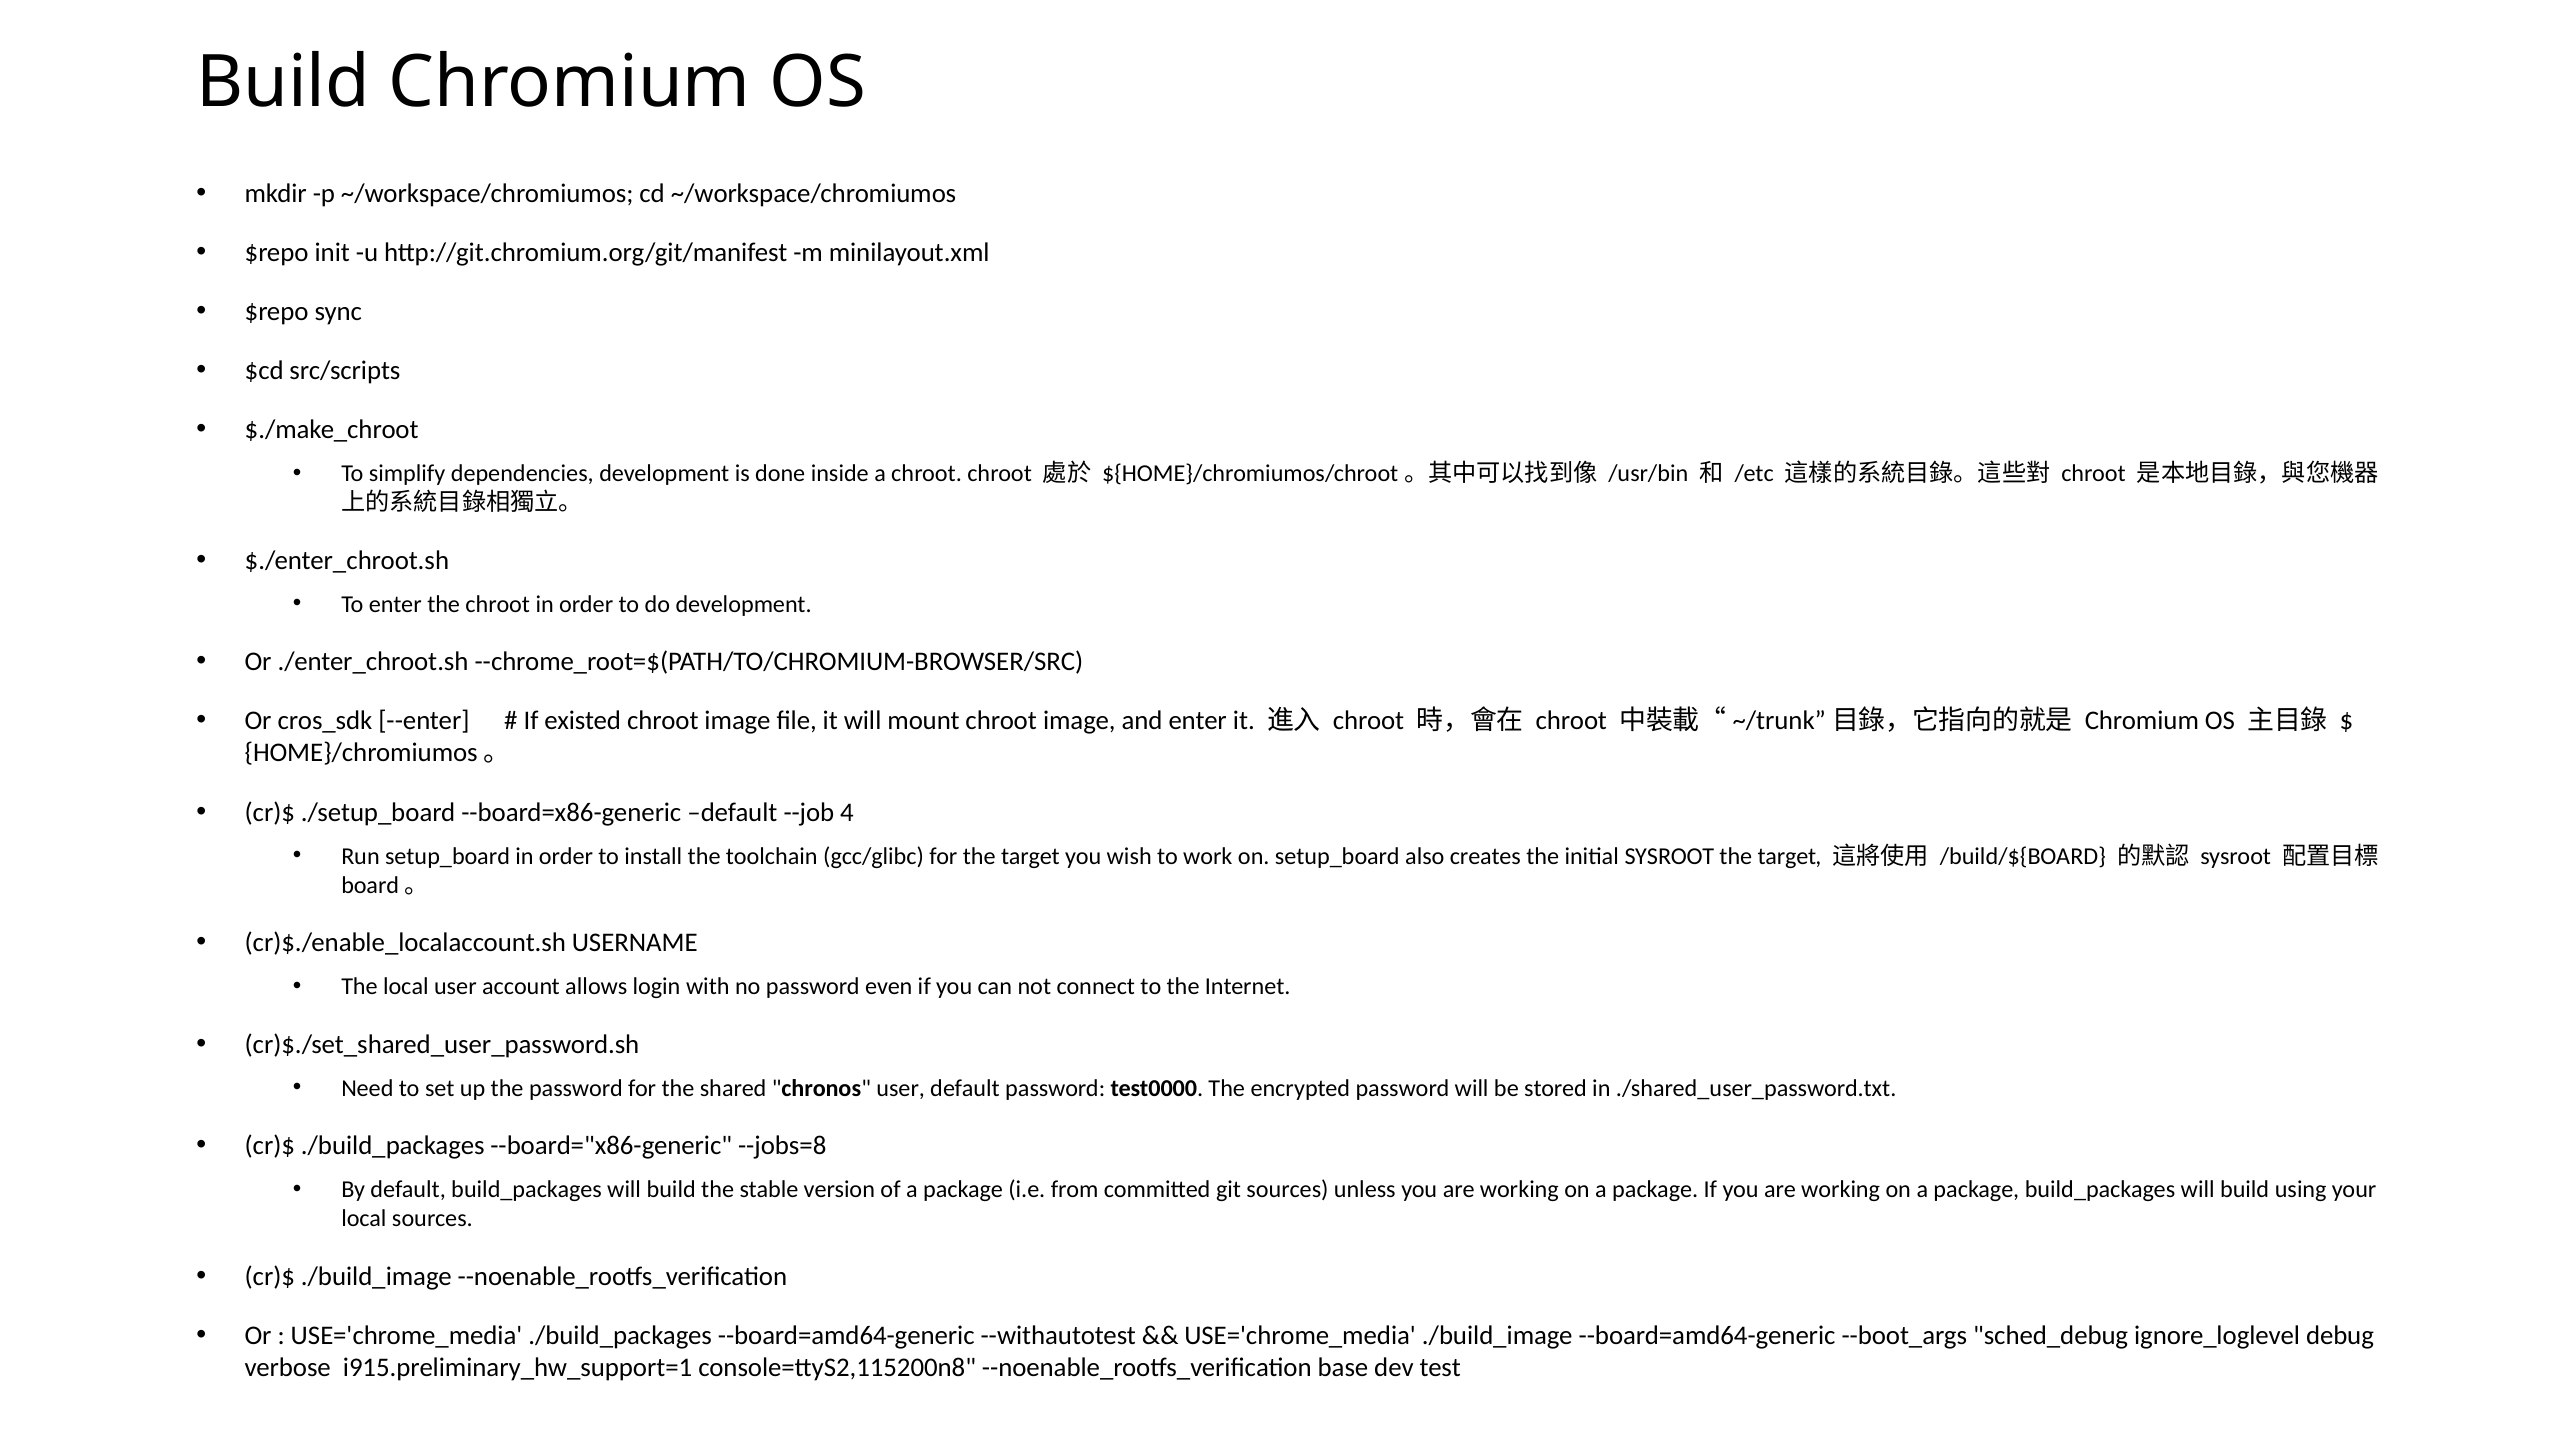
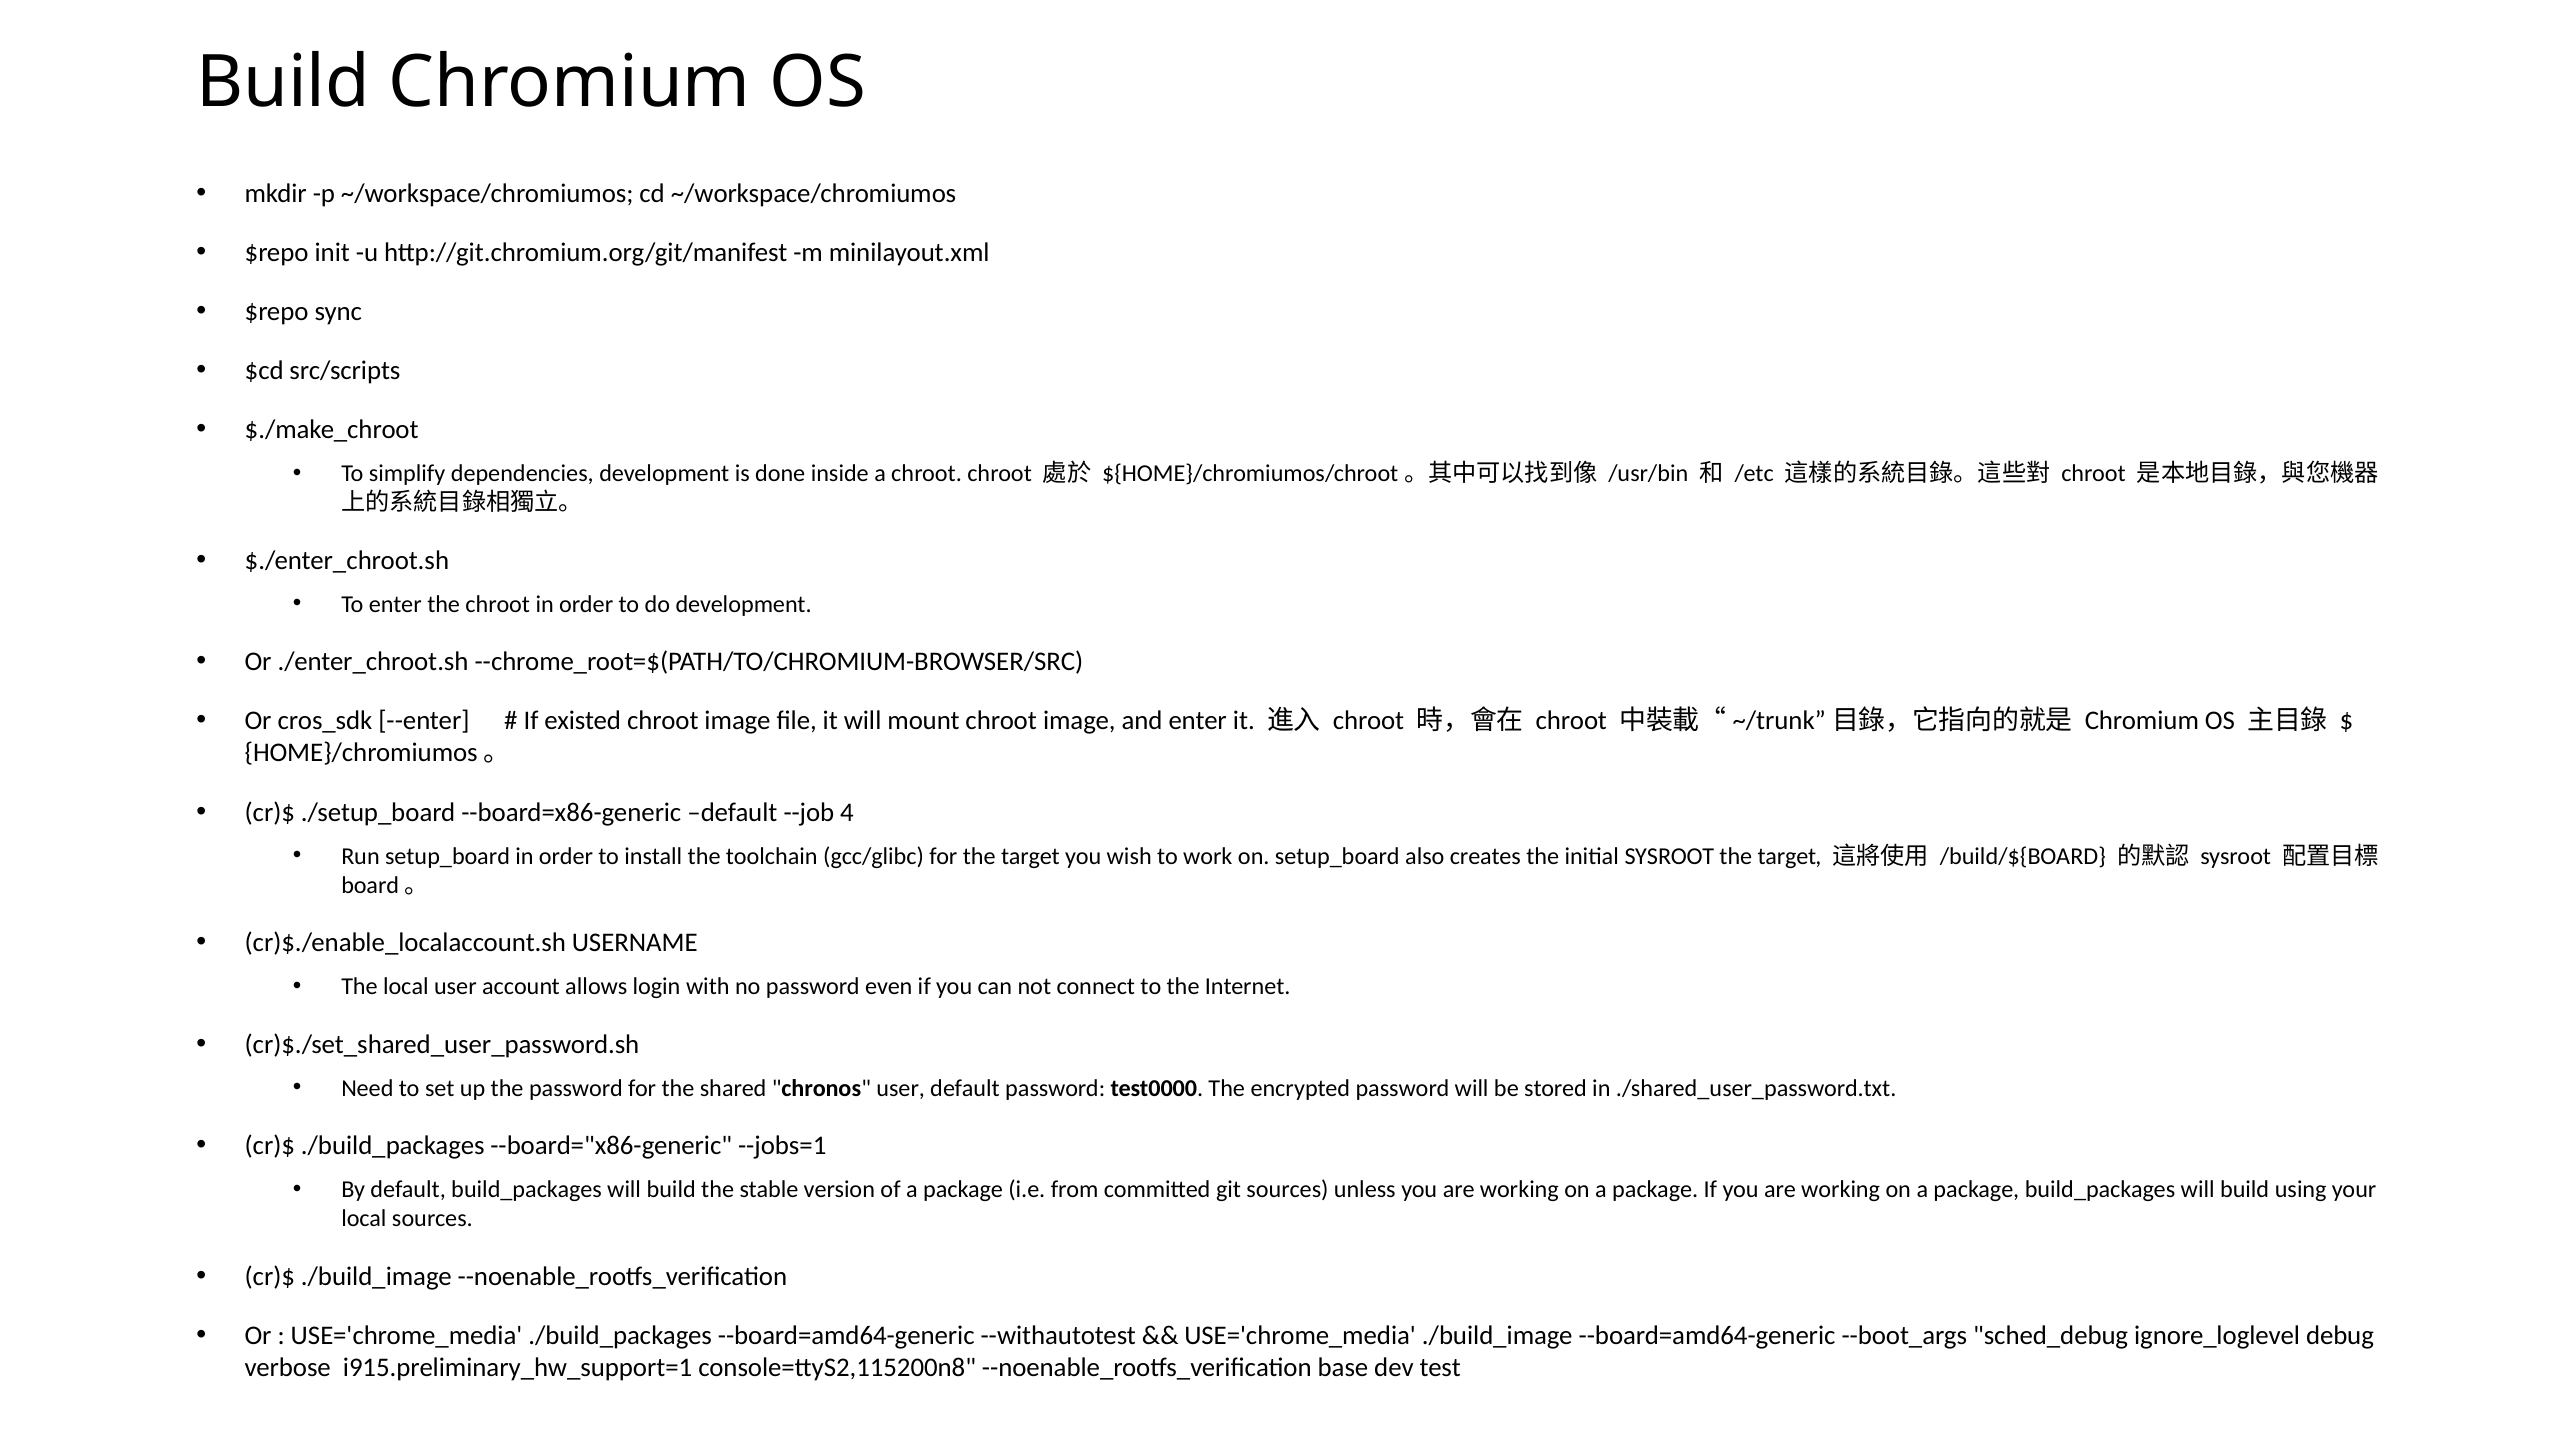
--jobs=8: --jobs=8 -> --jobs=1
